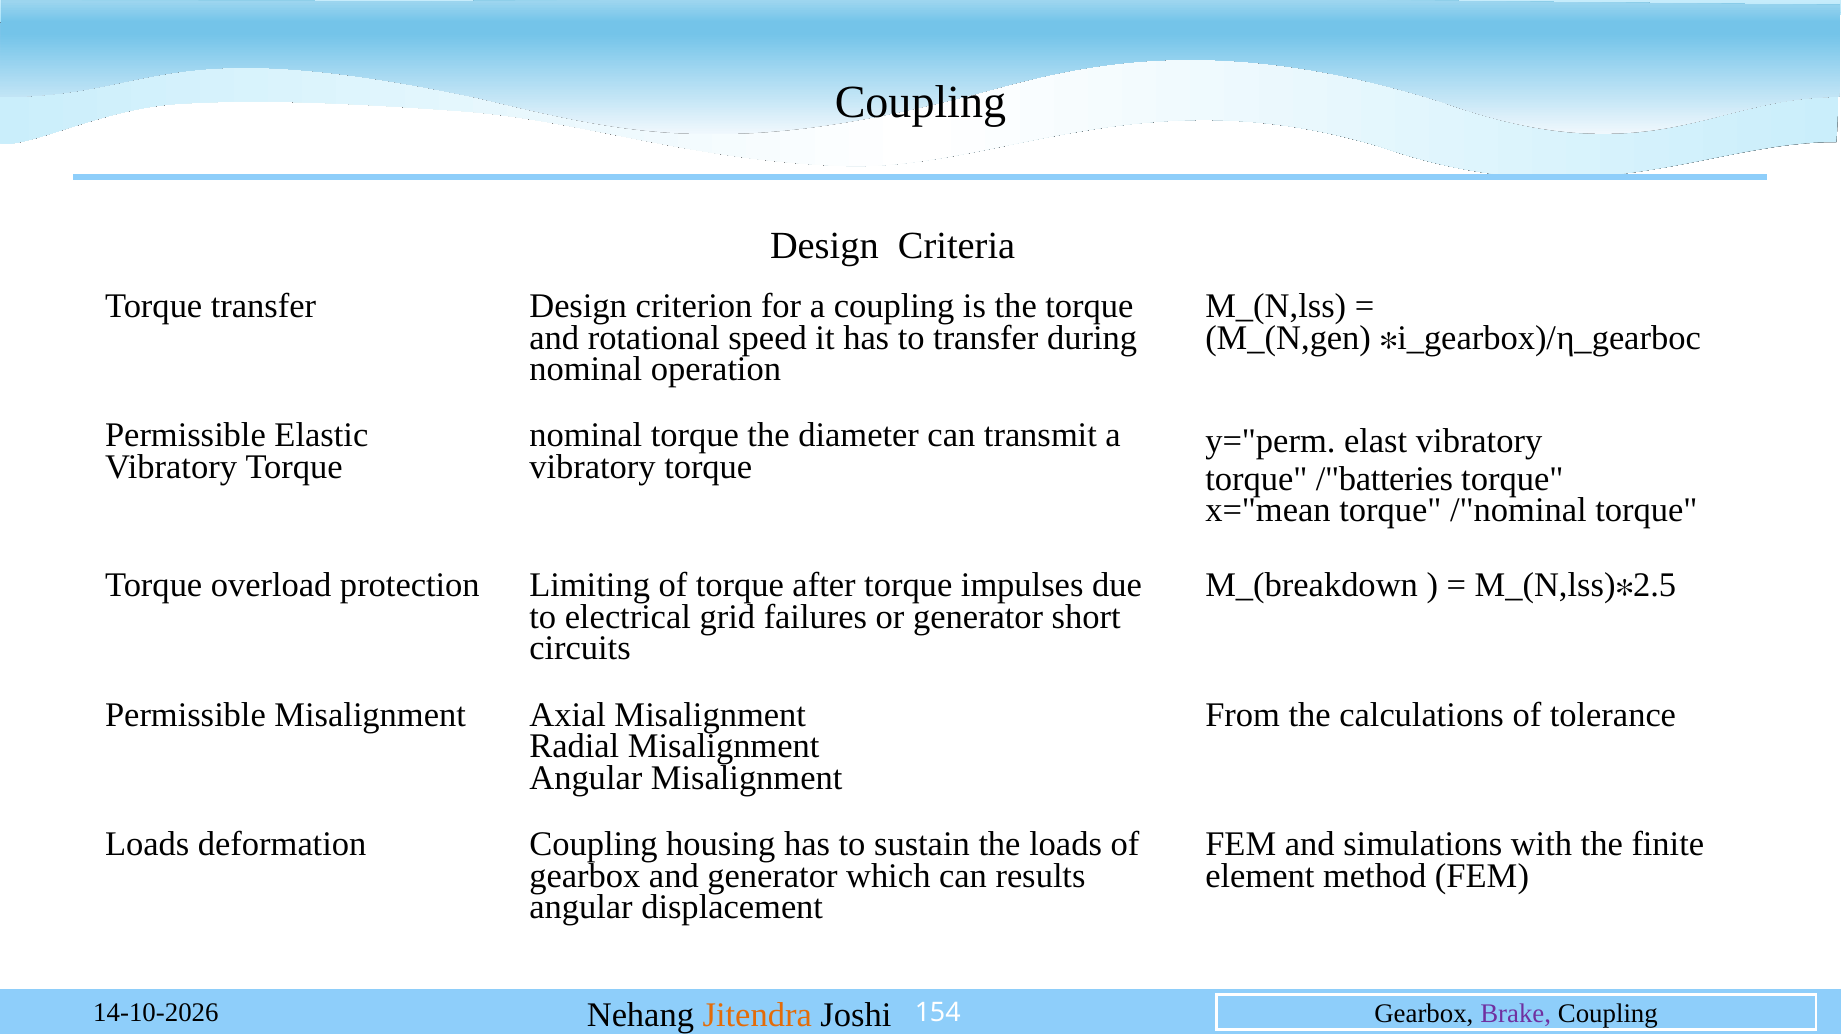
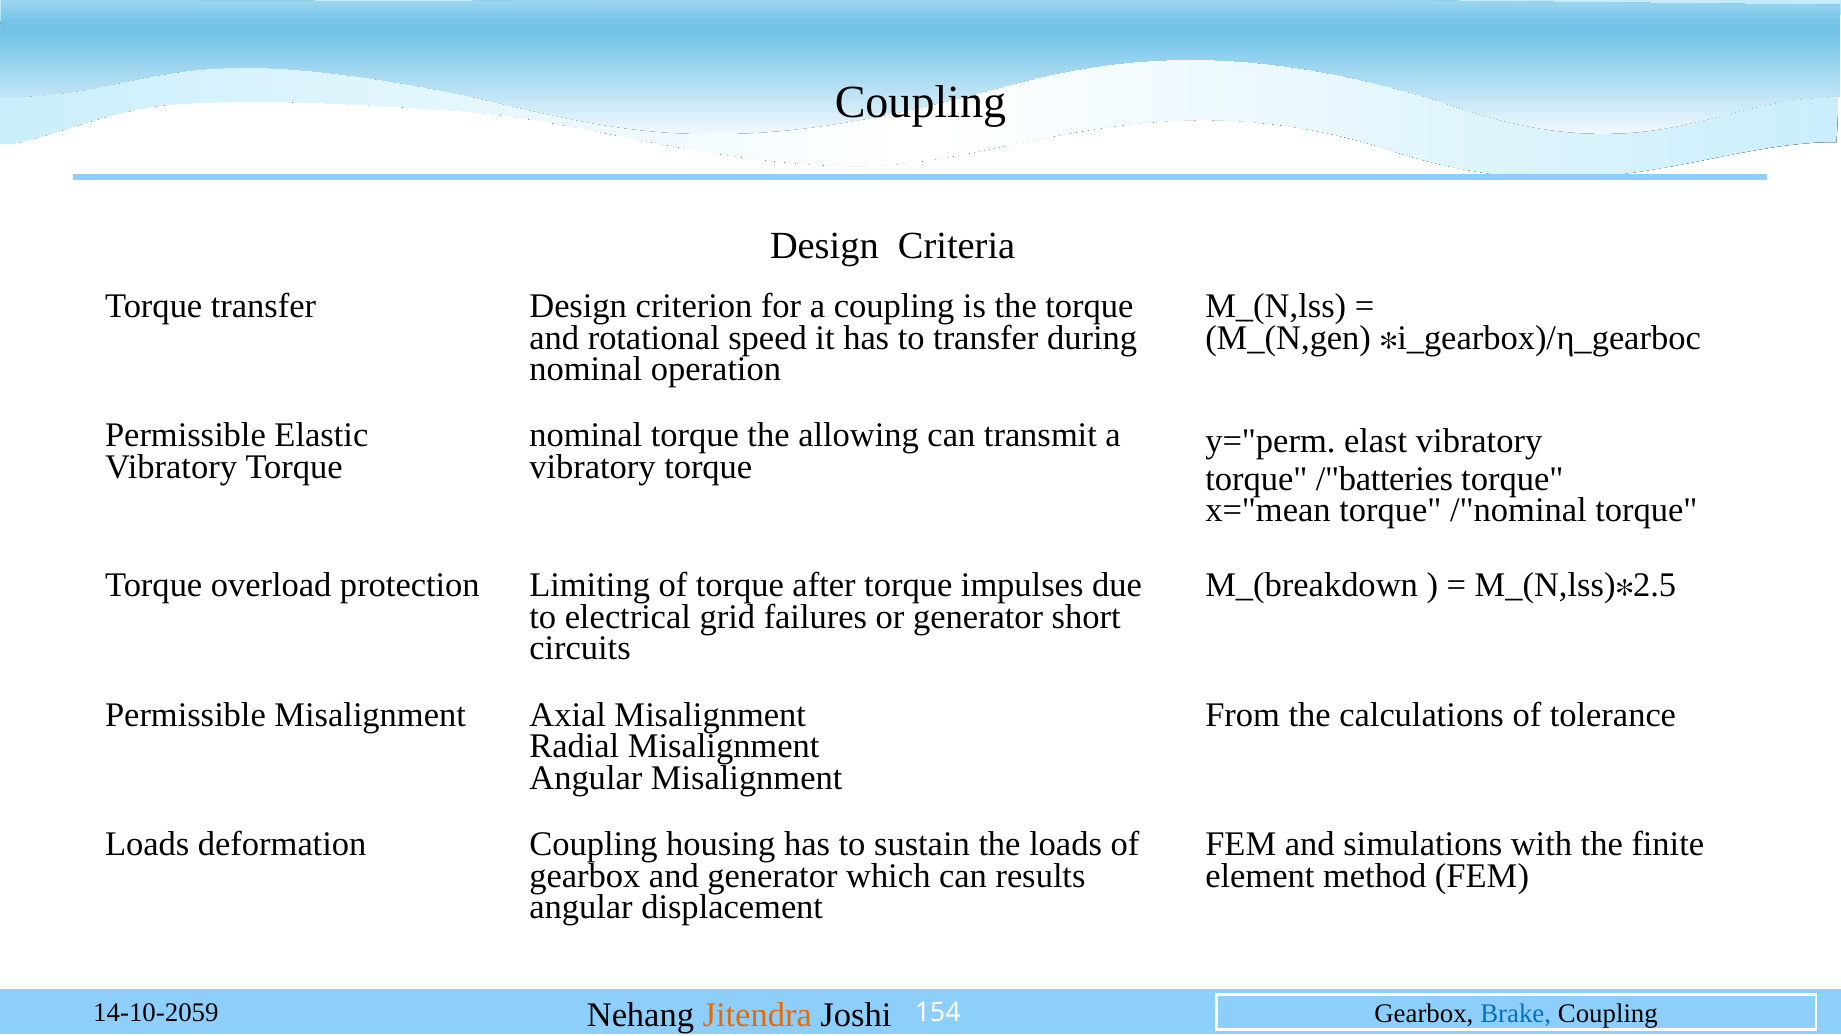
diameter: diameter -> allowing
14-10-2026: 14-10-2026 -> 14-10-2059
Brake colour: purple -> blue
